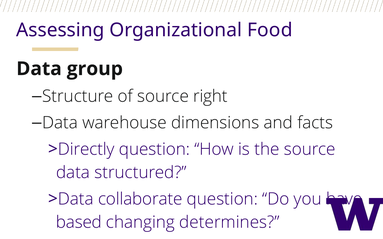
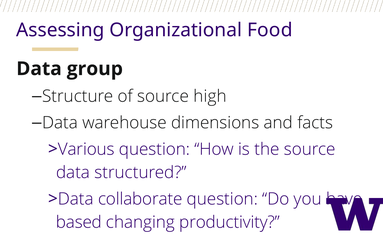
right: right -> high
Directly: Directly -> Various
determines: determines -> productivity
